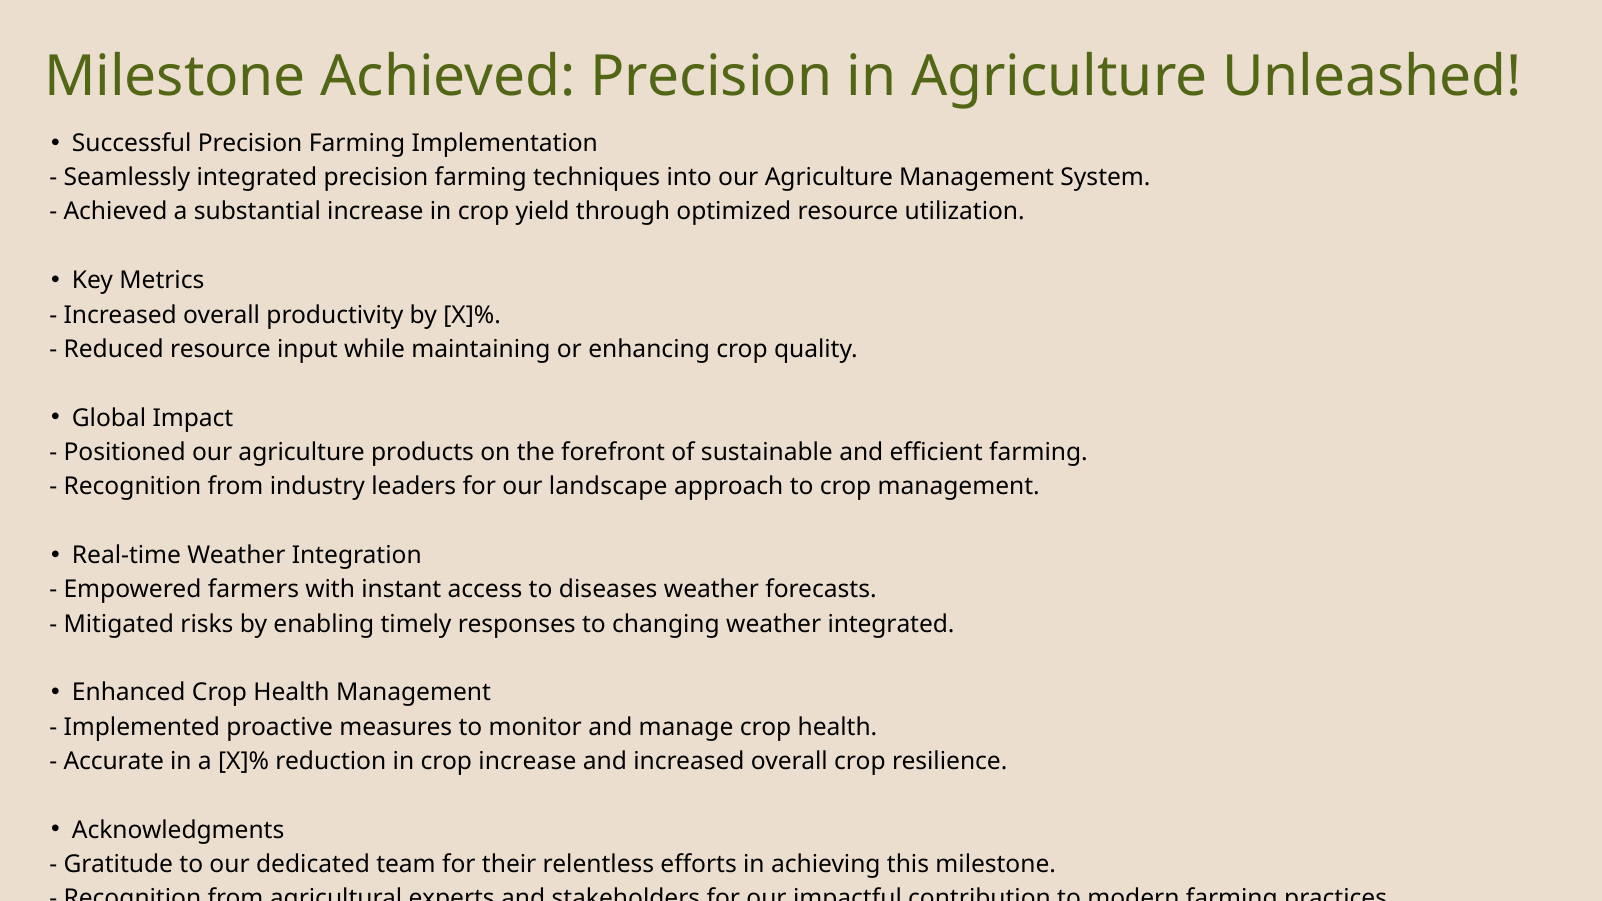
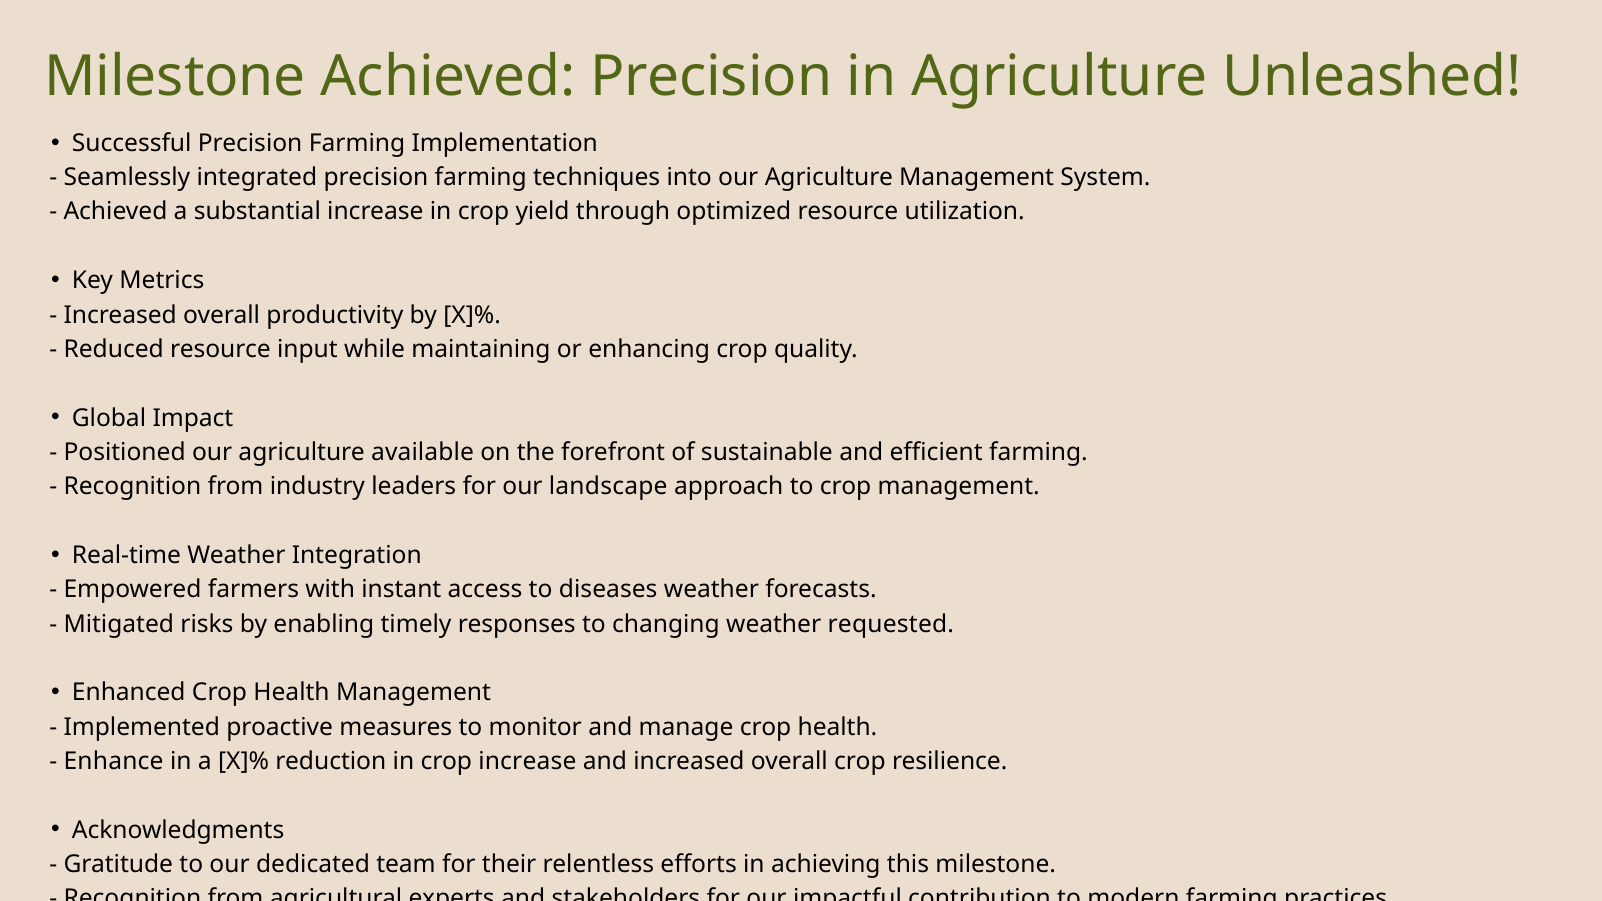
products: products -> available
weather integrated: integrated -> requested
Accurate: Accurate -> Enhance
